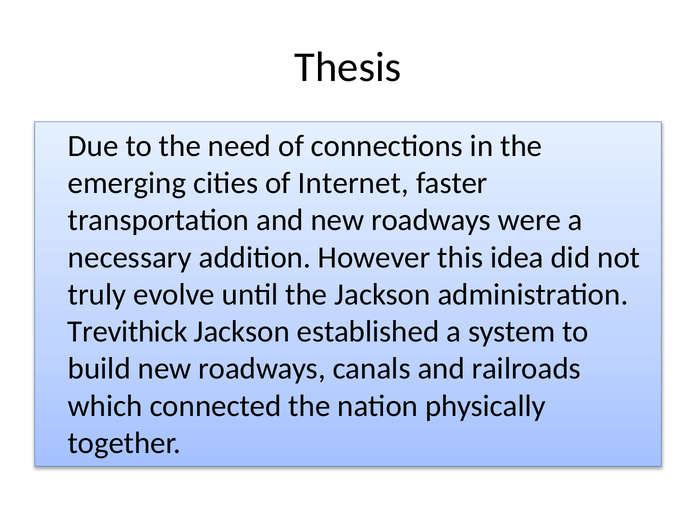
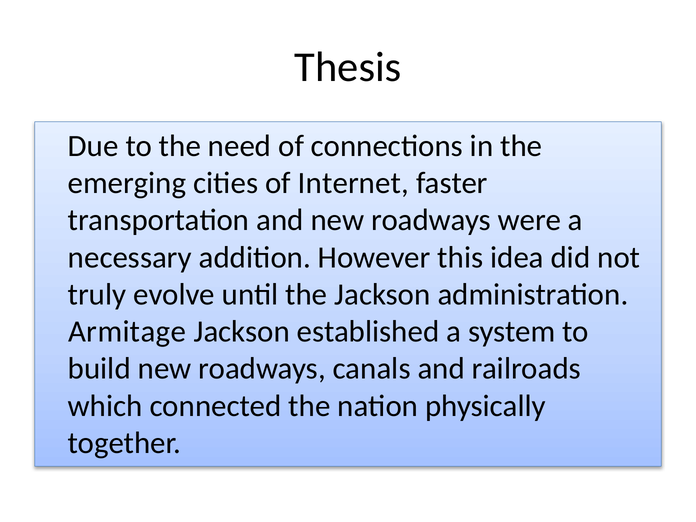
Trevithick: Trevithick -> Armitage
